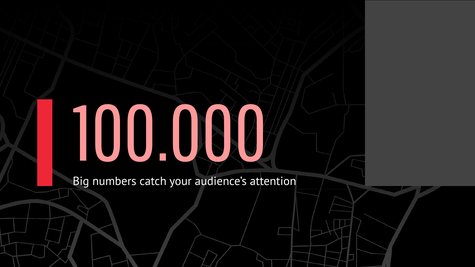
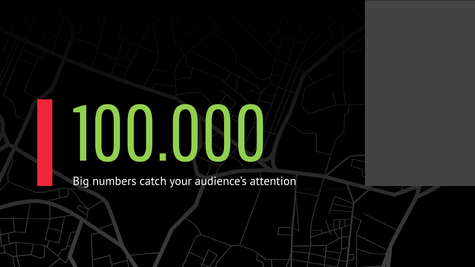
100.000 colour: pink -> light green
